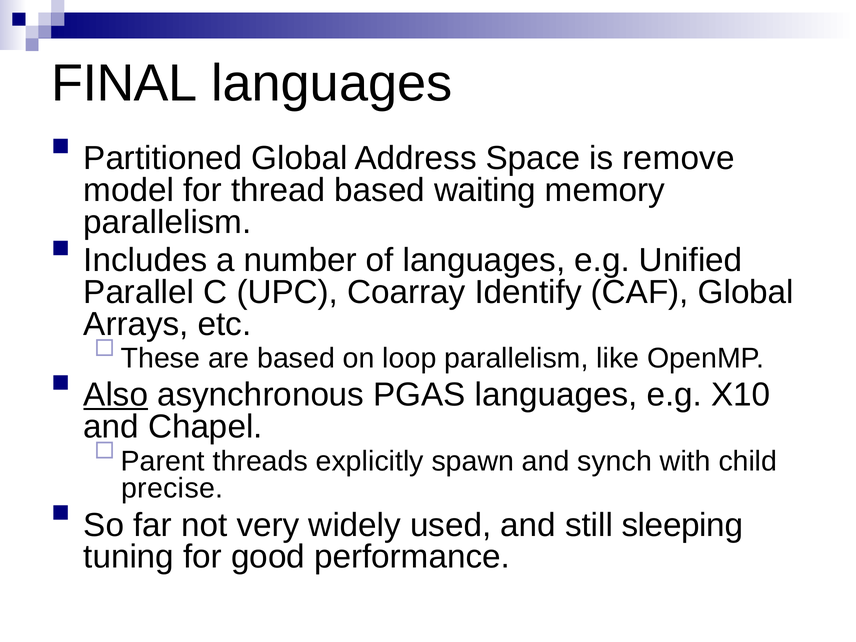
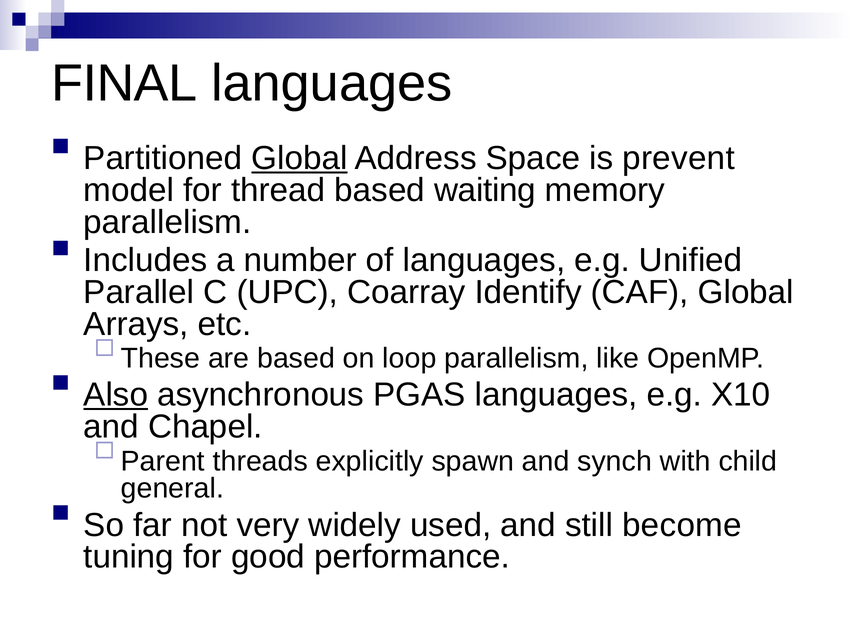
Global at (299, 158) underline: none -> present
remove: remove -> prevent
precise: precise -> general
sleeping: sleeping -> become
